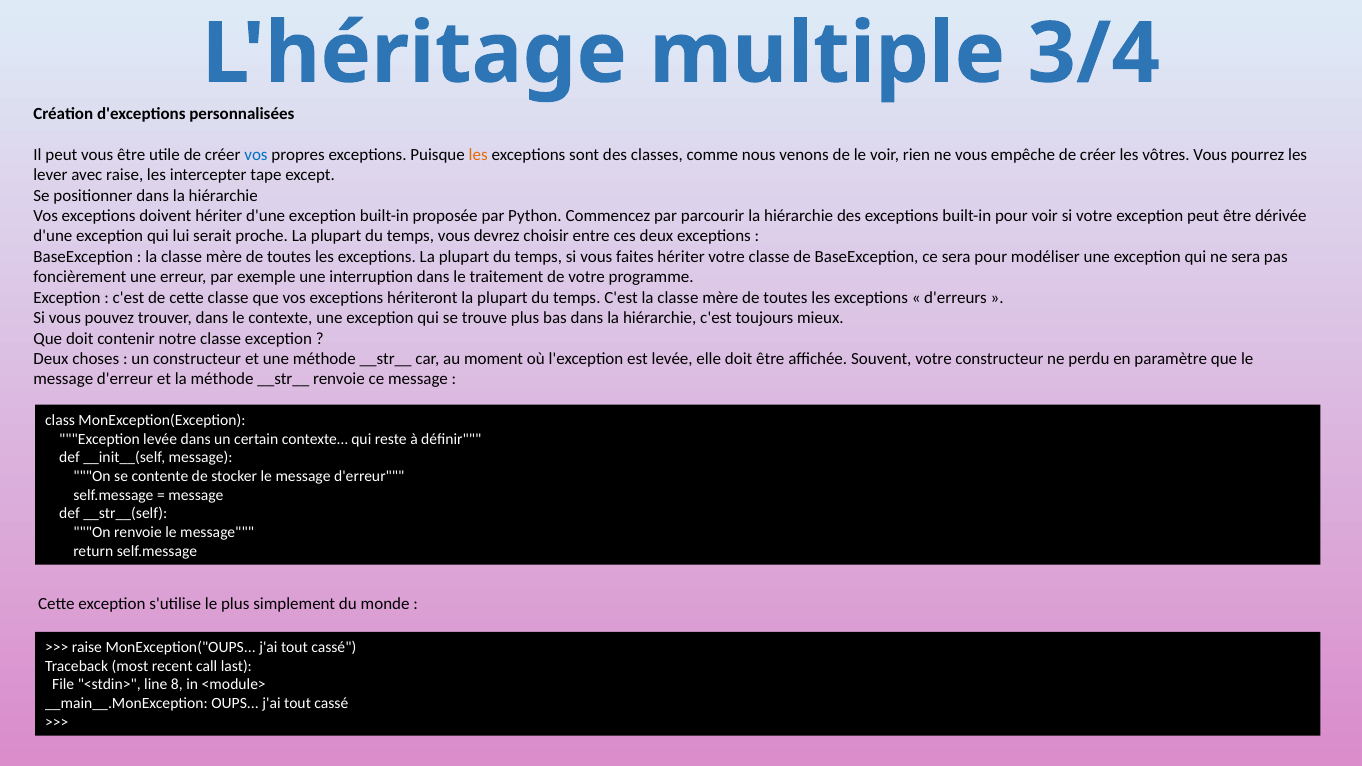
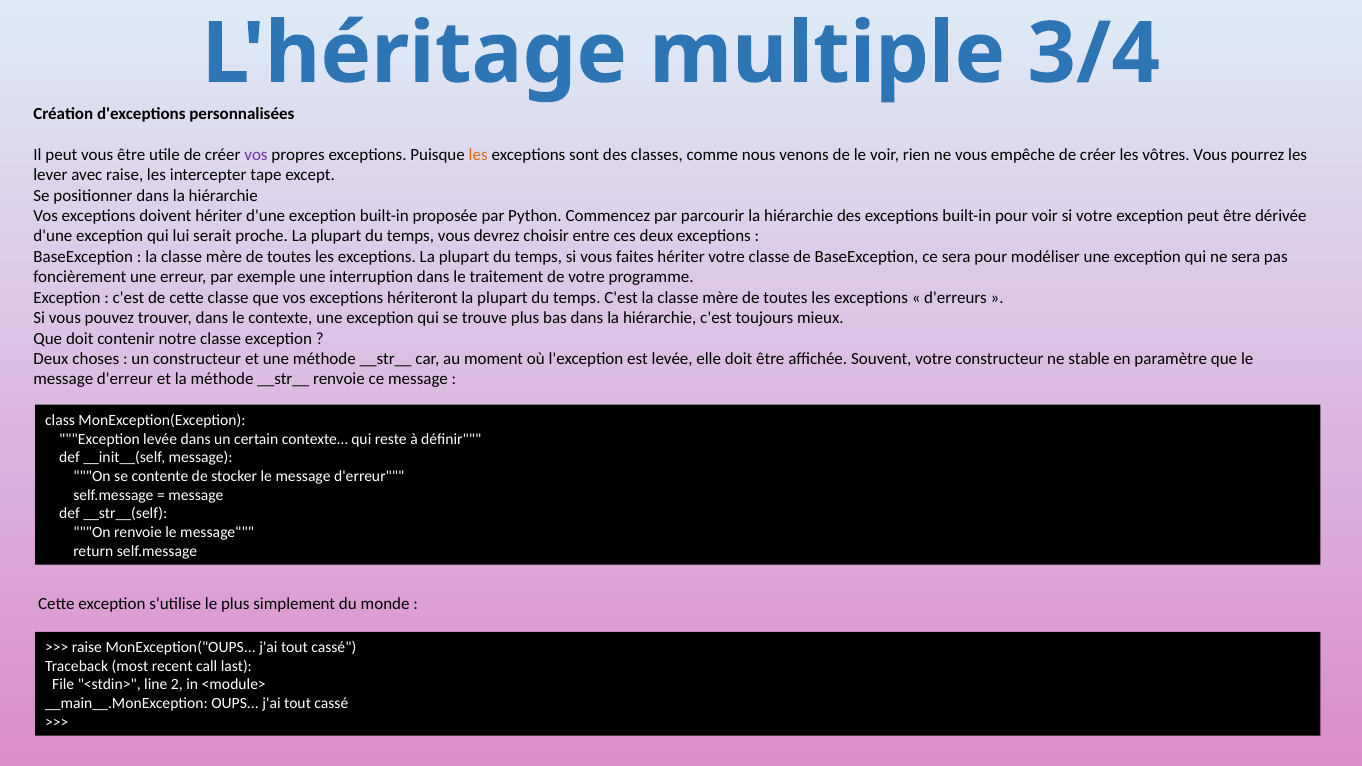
vos at (256, 155) colour: blue -> purple
perdu: perdu -> stable
8: 8 -> 2
